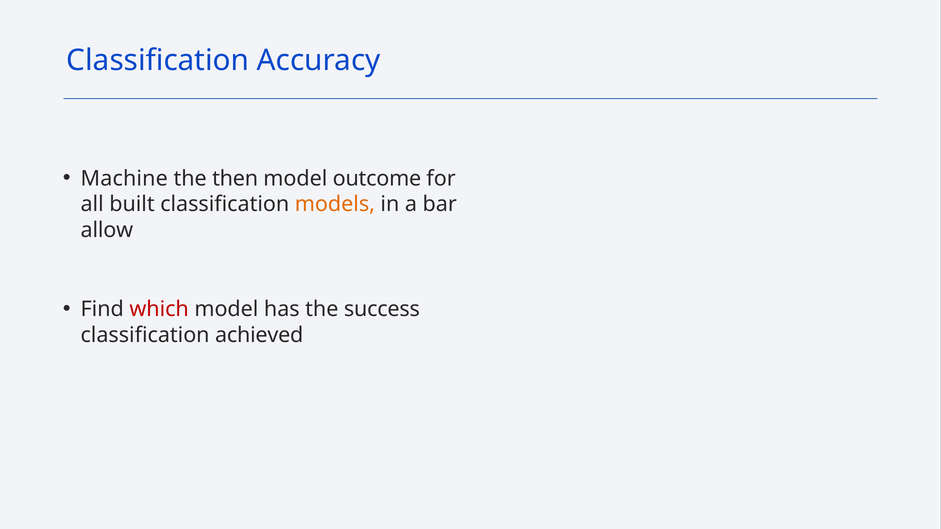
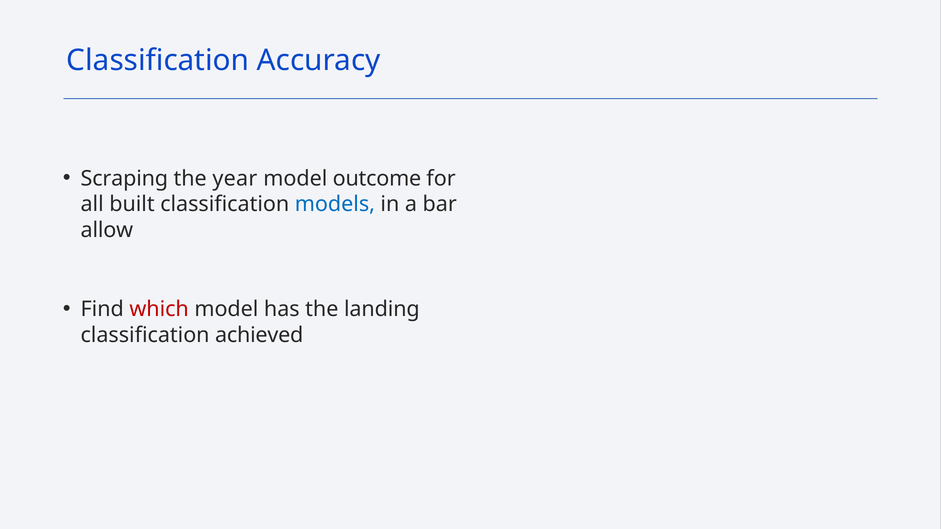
Machine: Machine -> Scraping
then: then -> year
models colour: orange -> blue
success: success -> landing
